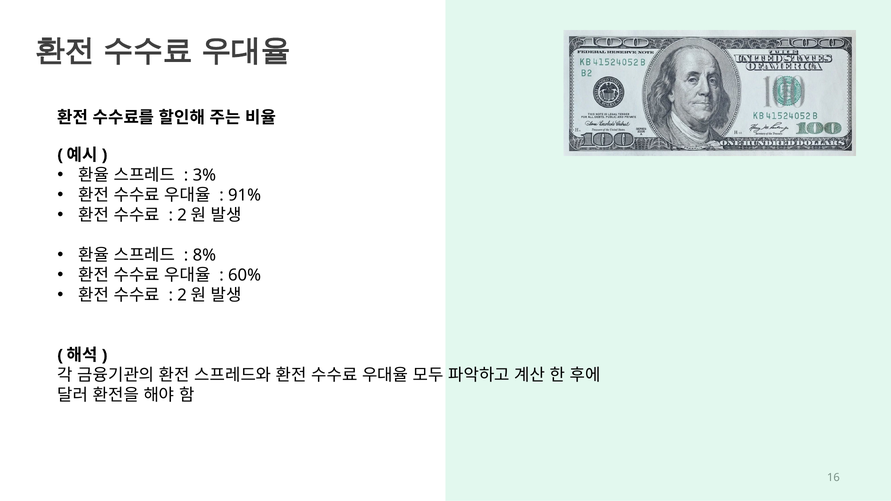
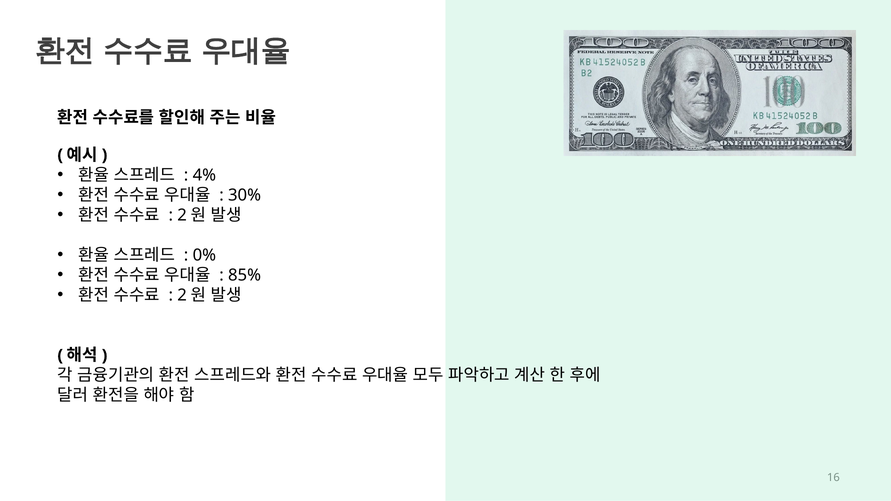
3%: 3% -> 4%
91%: 91% -> 30%
8%: 8% -> 0%
60%: 60% -> 85%
